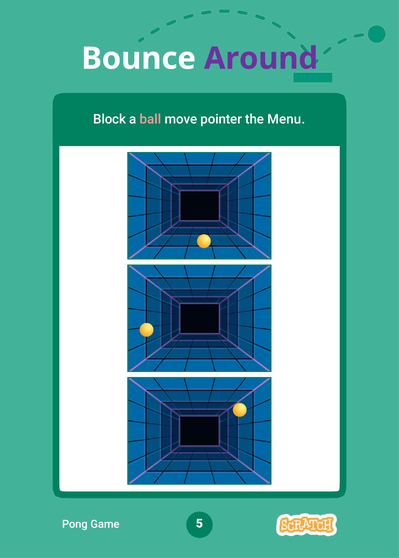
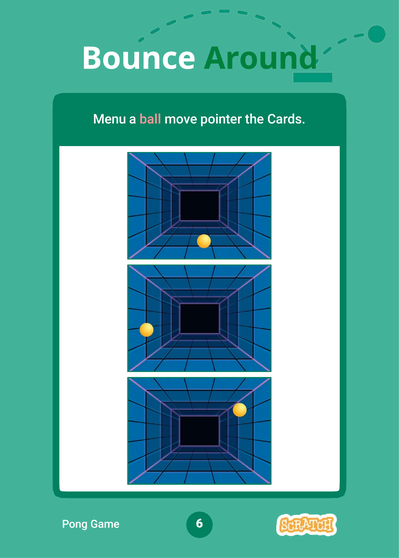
Around colour: purple -> green
Block: Block -> Menu
Menu: Menu -> Cards
5: 5 -> 6
